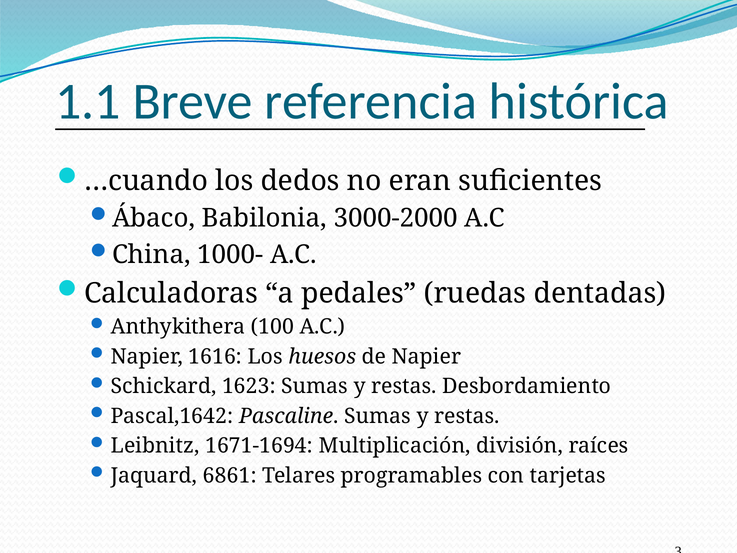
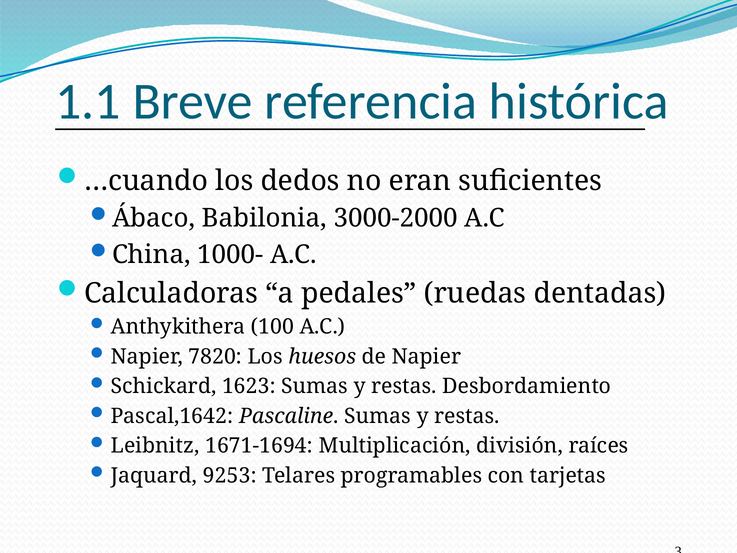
1616: 1616 -> 7820
6861: 6861 -> 9253
